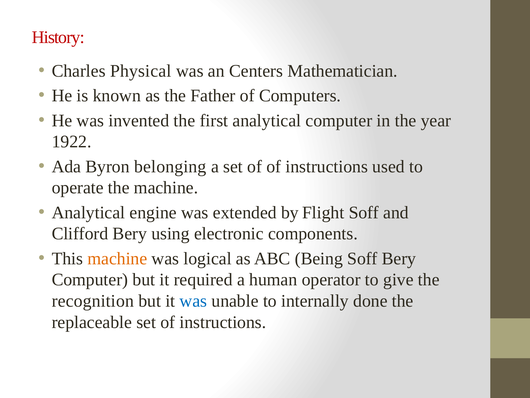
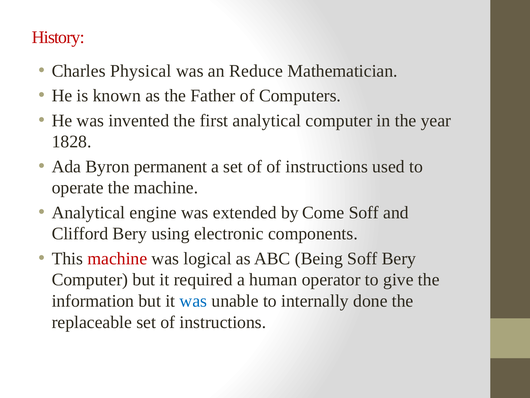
Centers: Centers -> Reduce
1922: 1922 -> 1828
belonging: belonging -> permanent
Flight: Flight -> Come
machine at (117, 258) colour: orange -> red
recognition: recognition -> information
